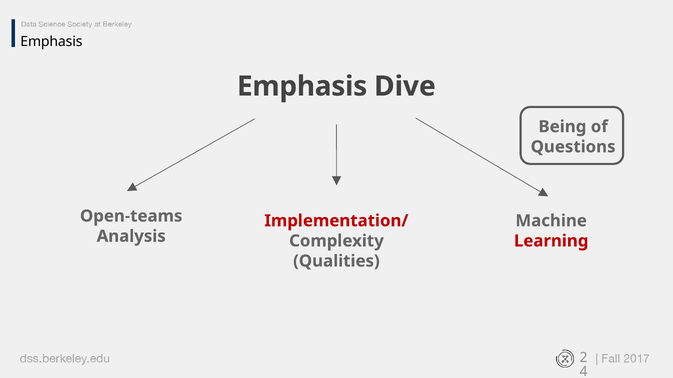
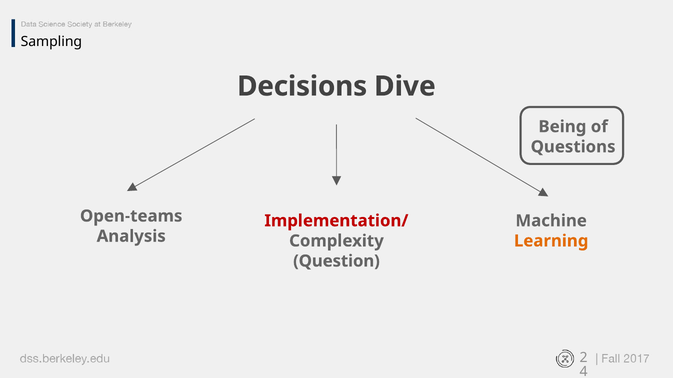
Emphasis at (51, 42): Emphasis -> Sampling
Emphasis at (302, 86): Emphasis -> Decisions
Learning colour: red -> orange
Qualities: Qualities -> Question
